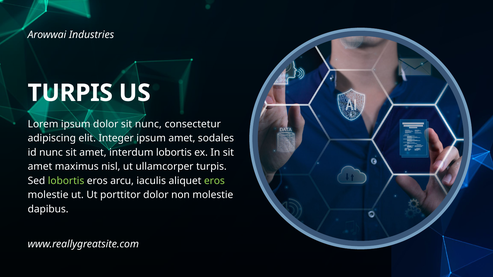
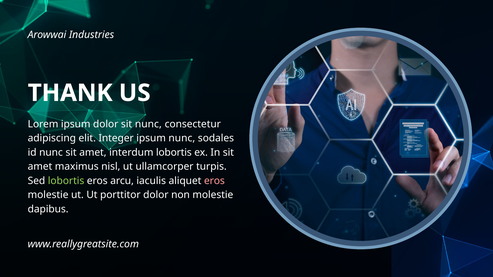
TURPIS at (70, 93): TURPIS -> THANK
ipsum amet: amet -> nunc
eros at (214, 181) colour: light green -> pink
